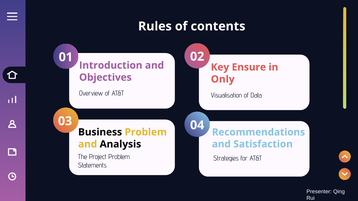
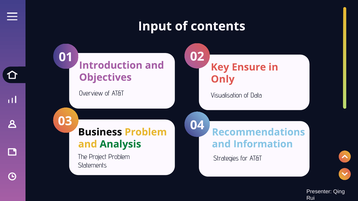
Rules: Rules -> Input
Satisfaction: Satisfaction -> Information
Analysis colour: black -> green
